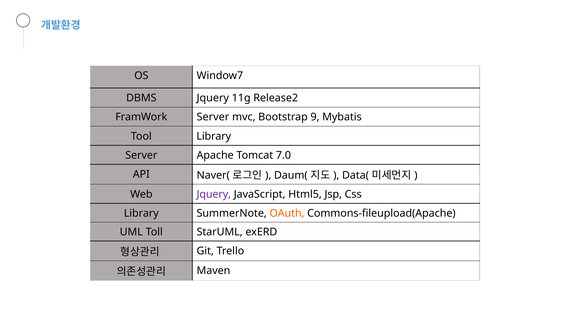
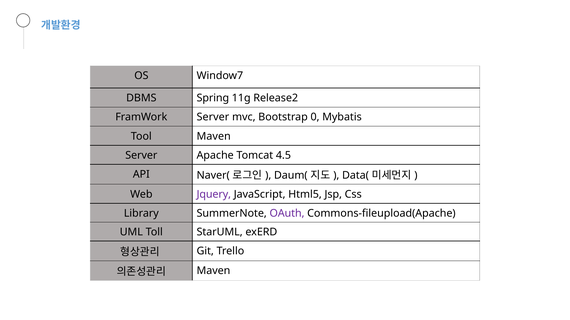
DBMS Jquery: Jquery -> Spring
9: 9 -> 0
Tool Library: Library -> Maven
7.0: 7.0 -> 4.5
OAuth colour: orange -> purple
